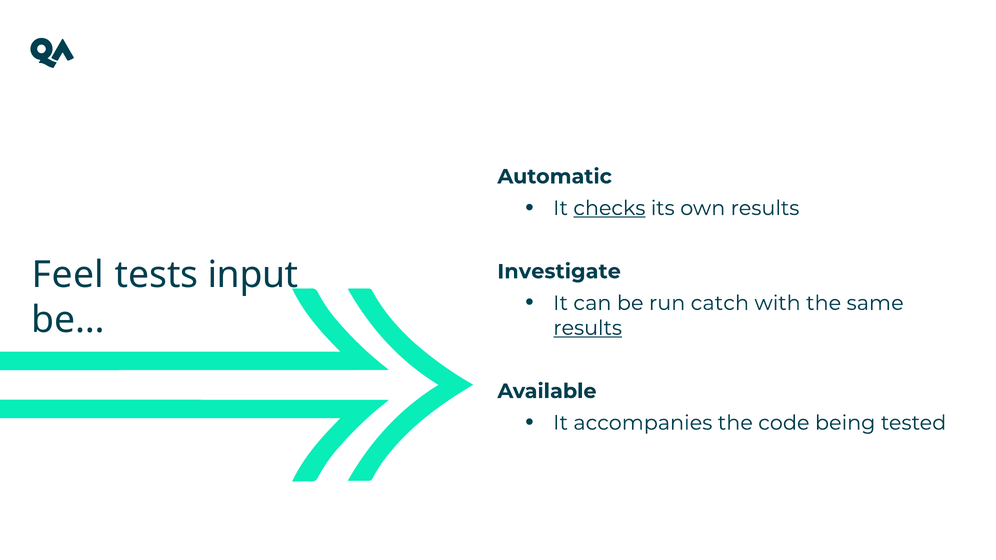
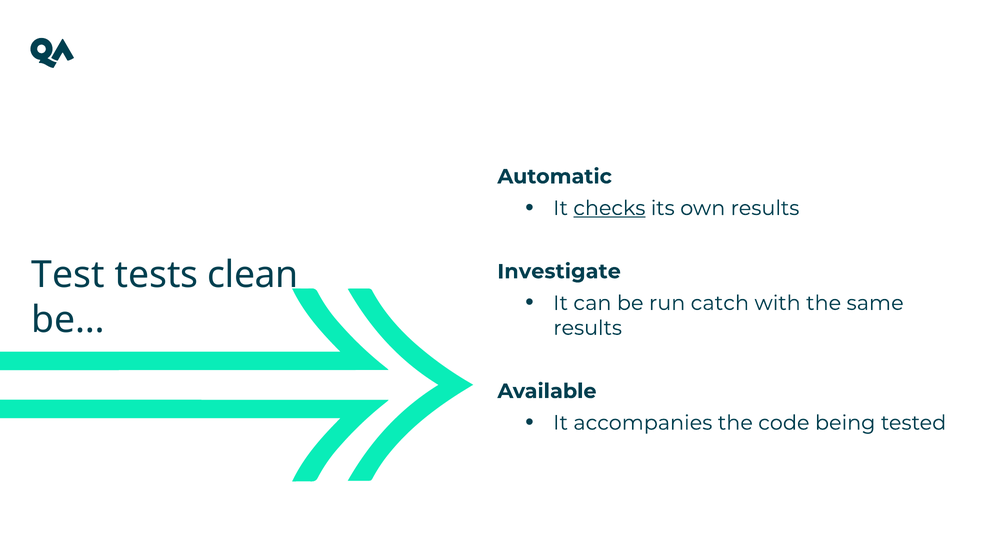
Feel: Feel -> Test
input: input -> clean
results at (588, 328) underline: present -> none
